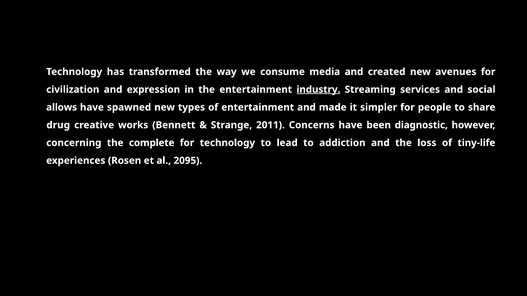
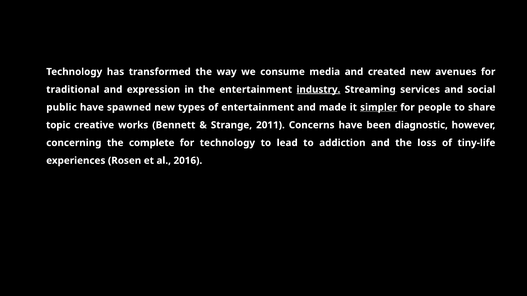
civilization: civilization -> traditional
allows: allows -> public
simpler underline: none -> present
drug: drug -> topic
2095: 2095 -> 2016
